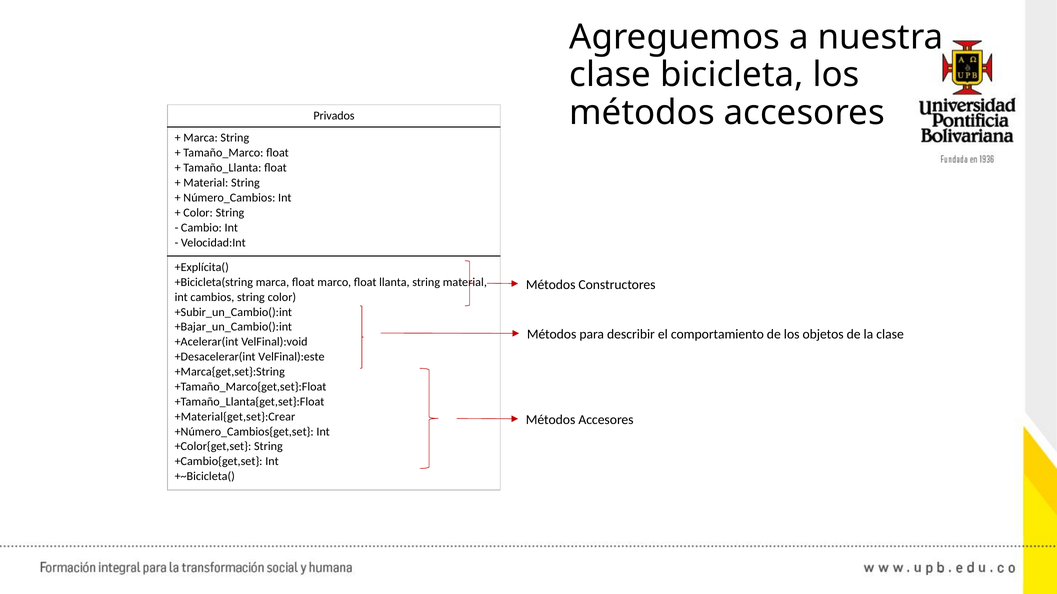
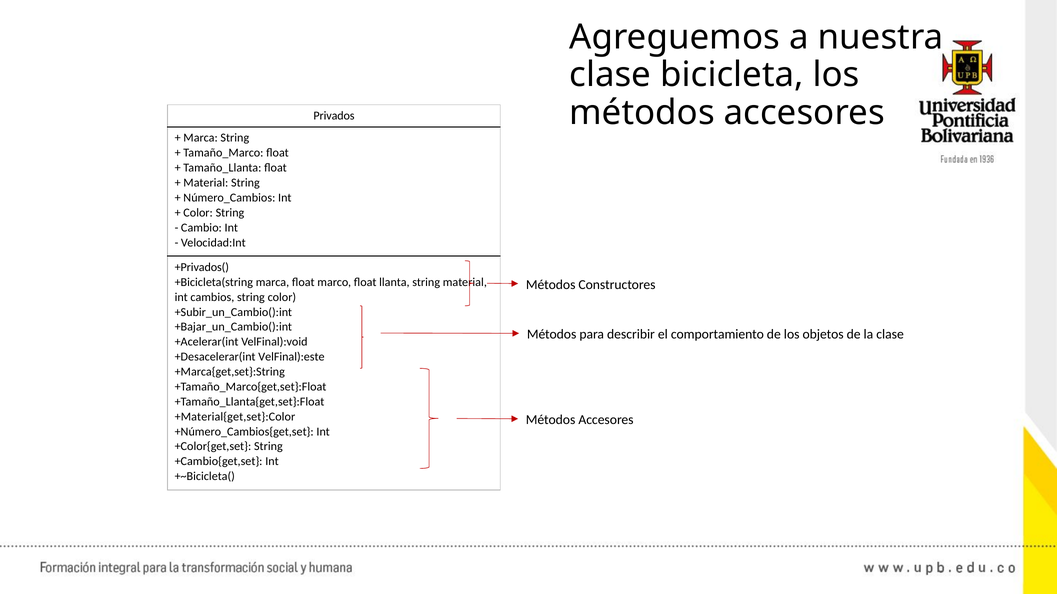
+Explícita(: +Explícita( -> +Privados(
+Material{get,set}:Crear: +Material{get,set}:Crear -> +Material{get,set}:Color
